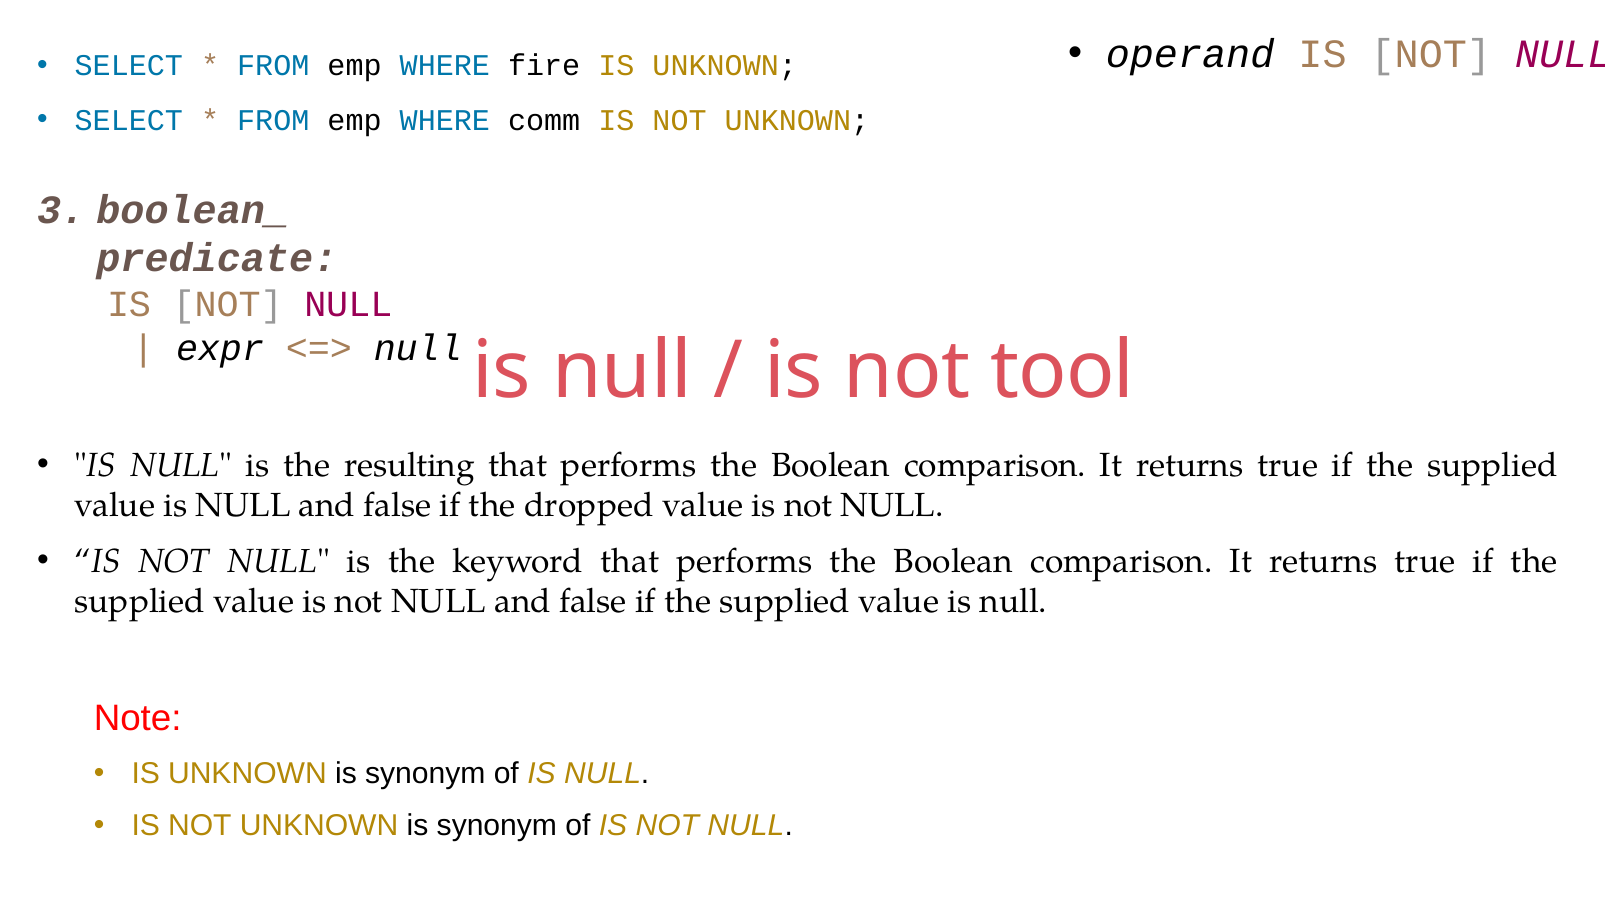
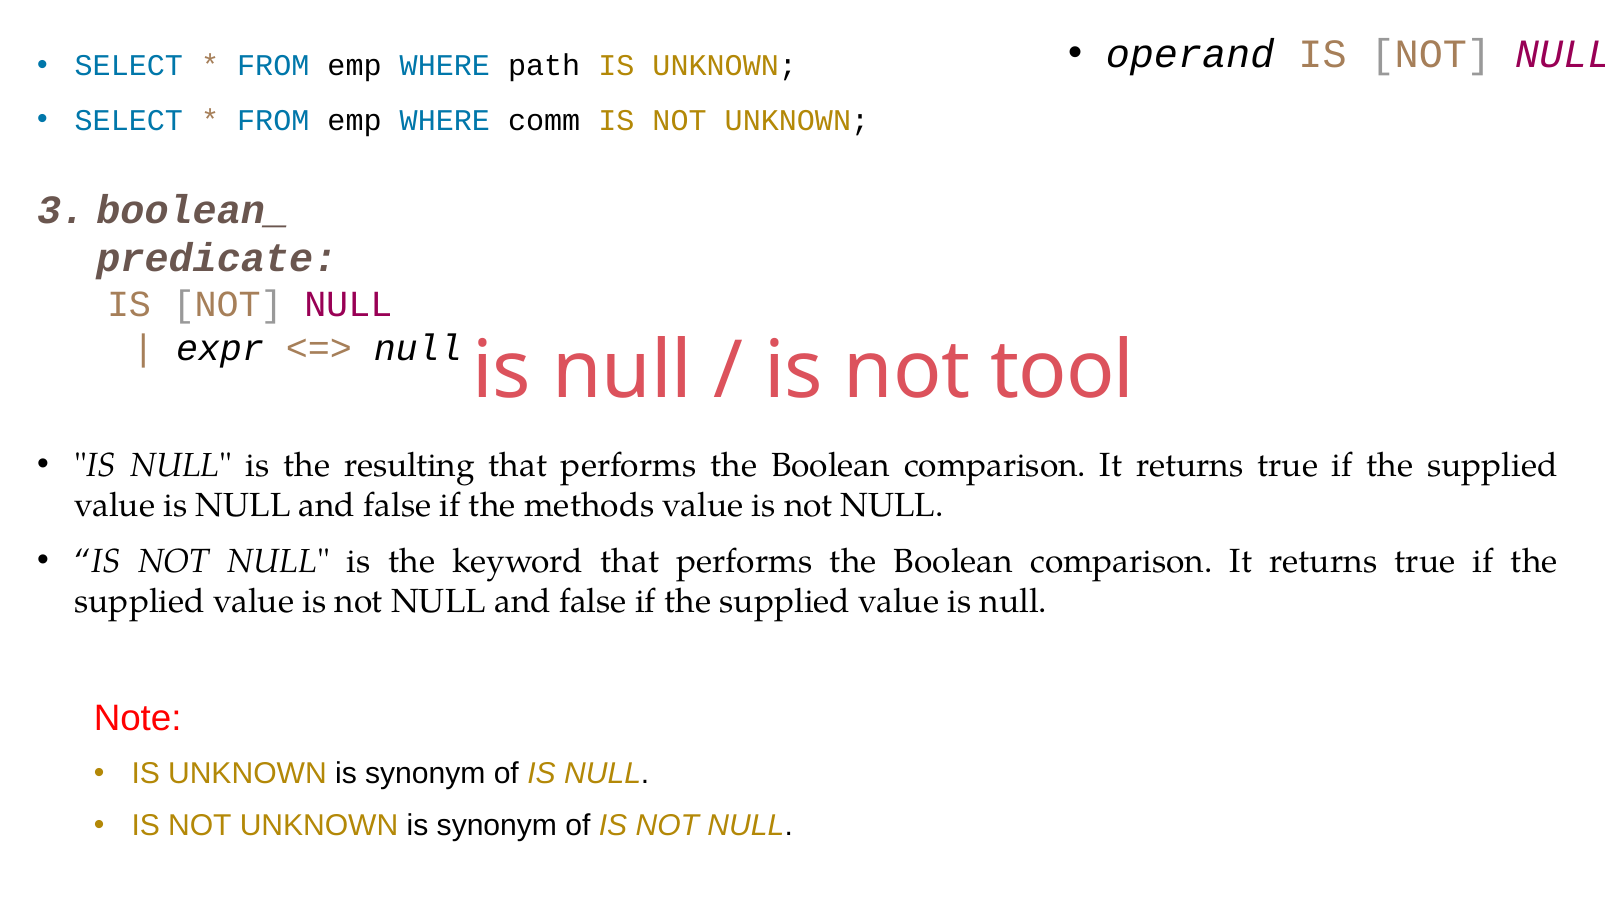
fire: fire -> path
dropped: dropped -> methods
